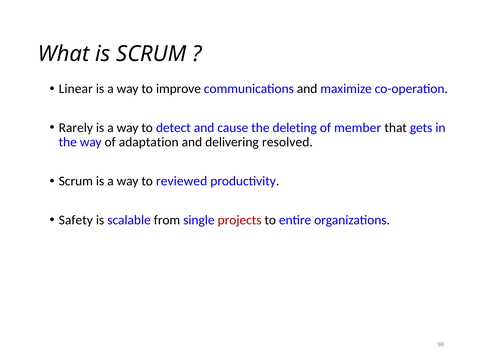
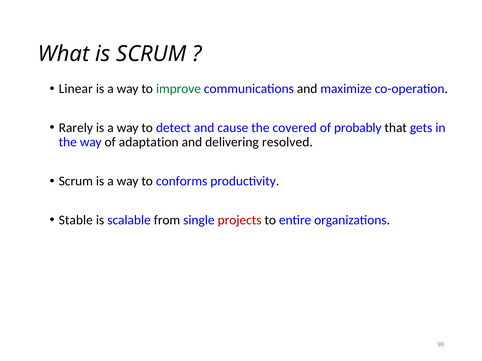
improve colour: black -> green
deleting: deleting -> covered
member: member -> probably
reviewed: reviewed -> conforms
Safety: Safety -> Stable
